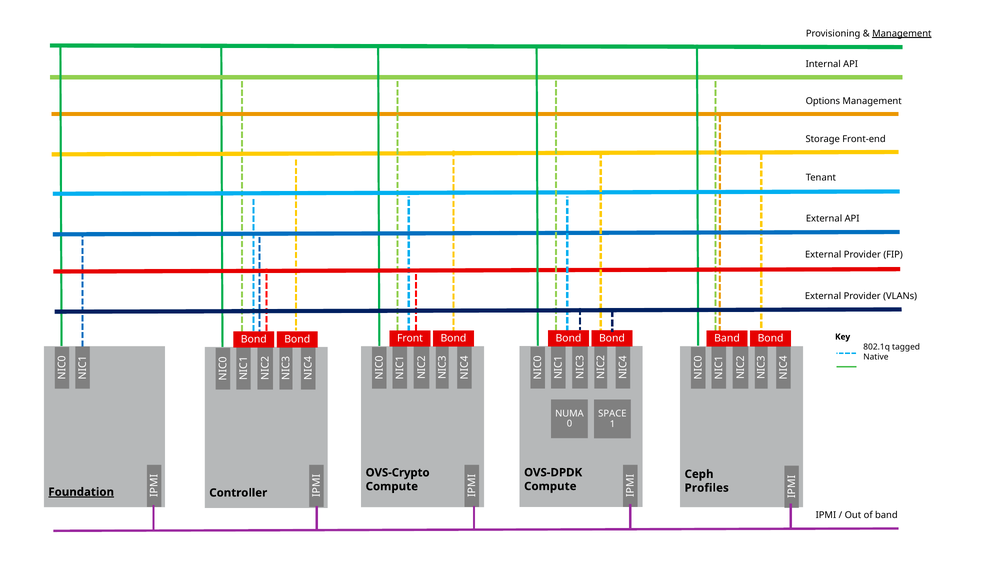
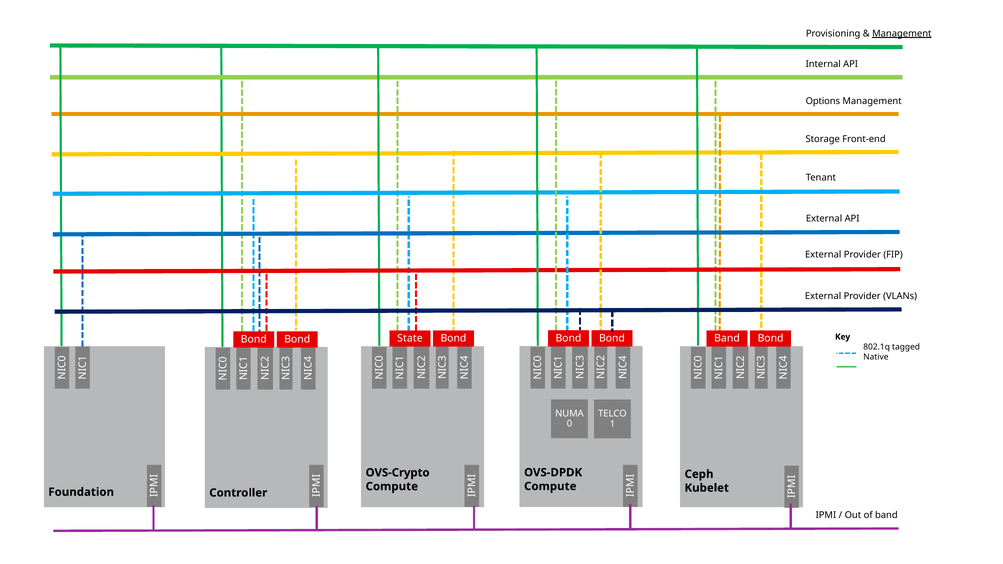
Front: Front -> State
SPACE: SPACE -> TELCO
Profiles: Profiles -> Kubelet
Foundation underline: present -> none
